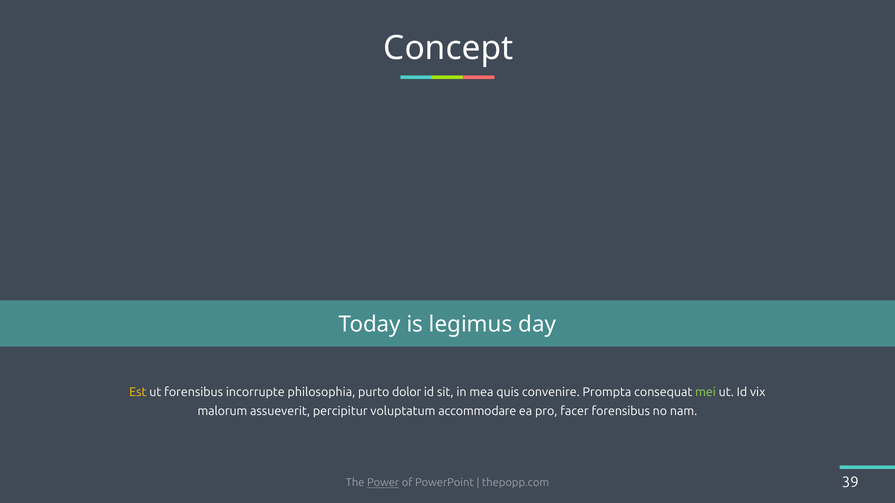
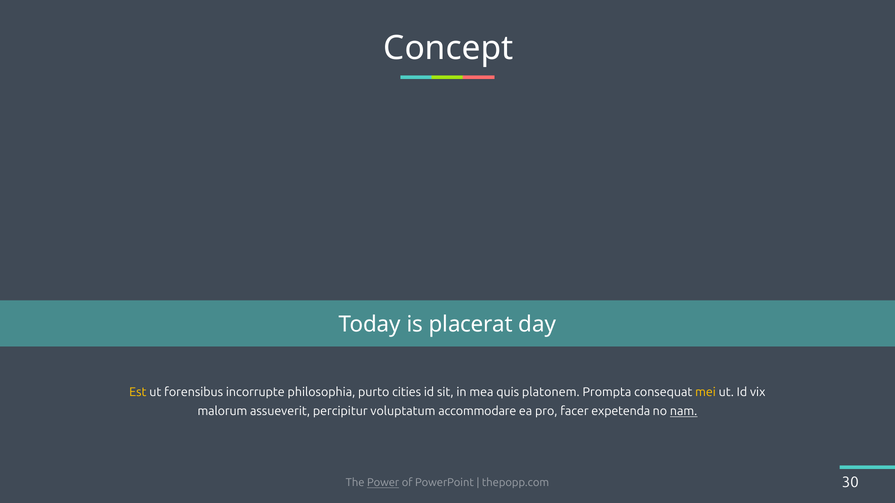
legimus: legimus -> placerat
dolor: dolor -> cities
convenire: convenire -> platonem
mei colour: light green -> yellow
facer forensibus: forensibus -> expetenda
nam underline: none -> present
39: 39 -> 30
